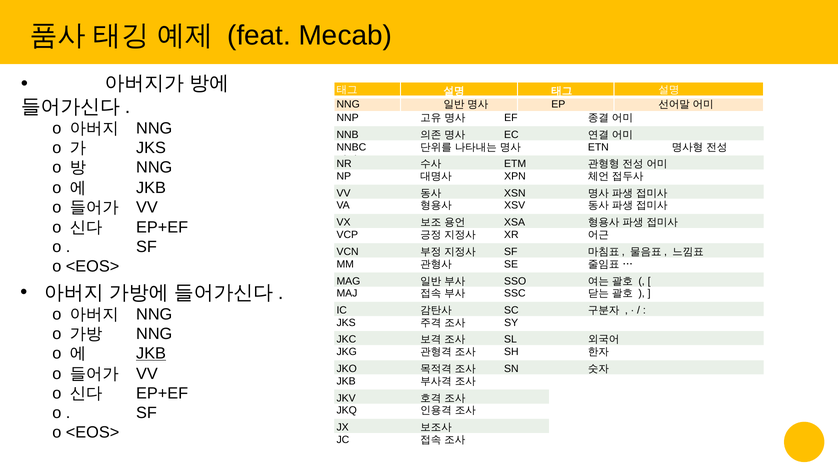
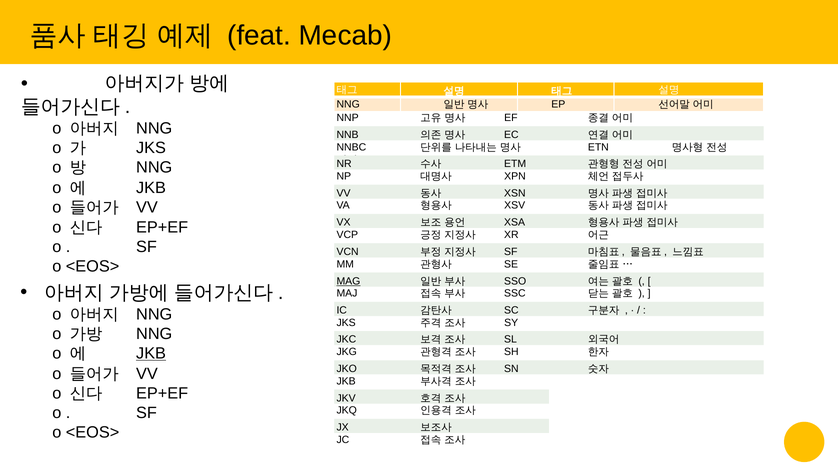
MAG underline: none -> present
